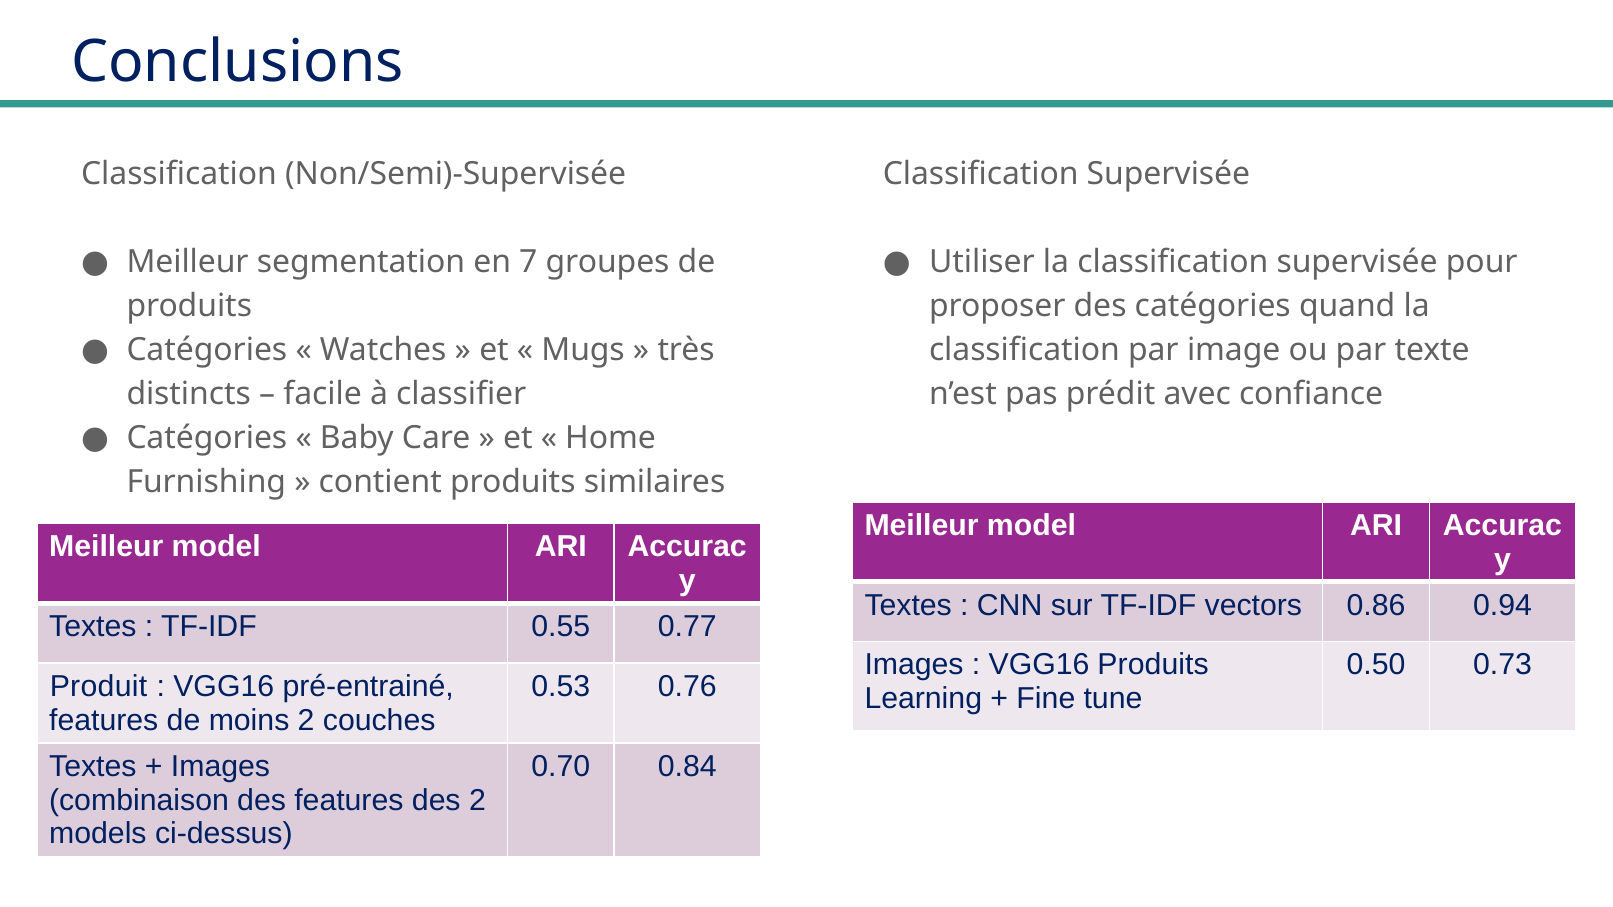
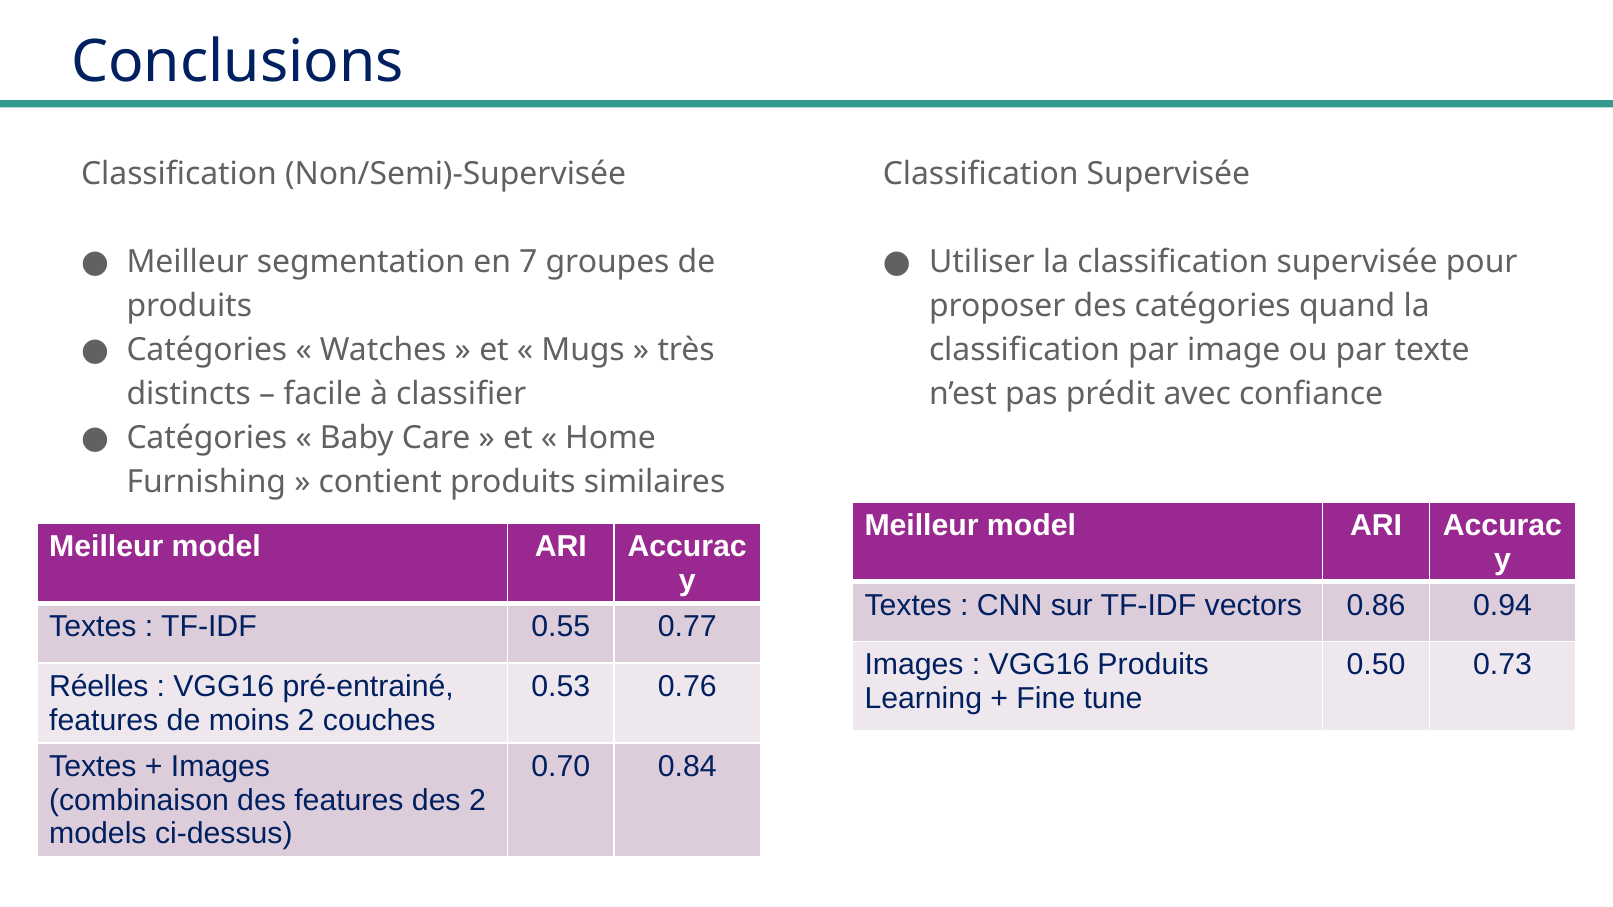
Produit: Produit -> Réelles
